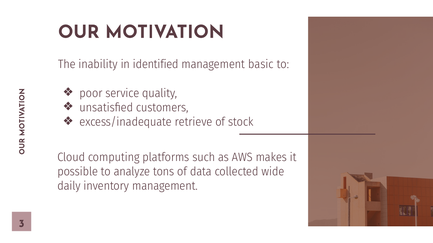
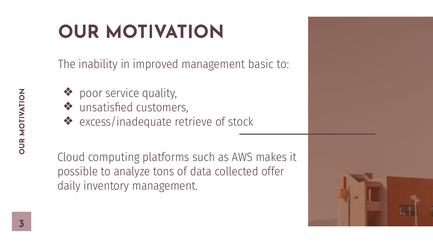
identified: identified -> improved
wide: wide -> offer
